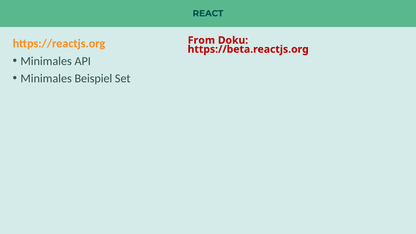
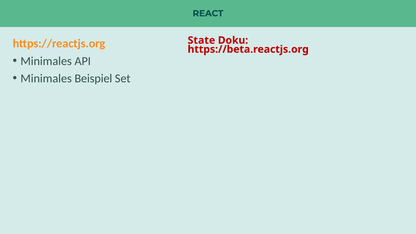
From: From -> State
